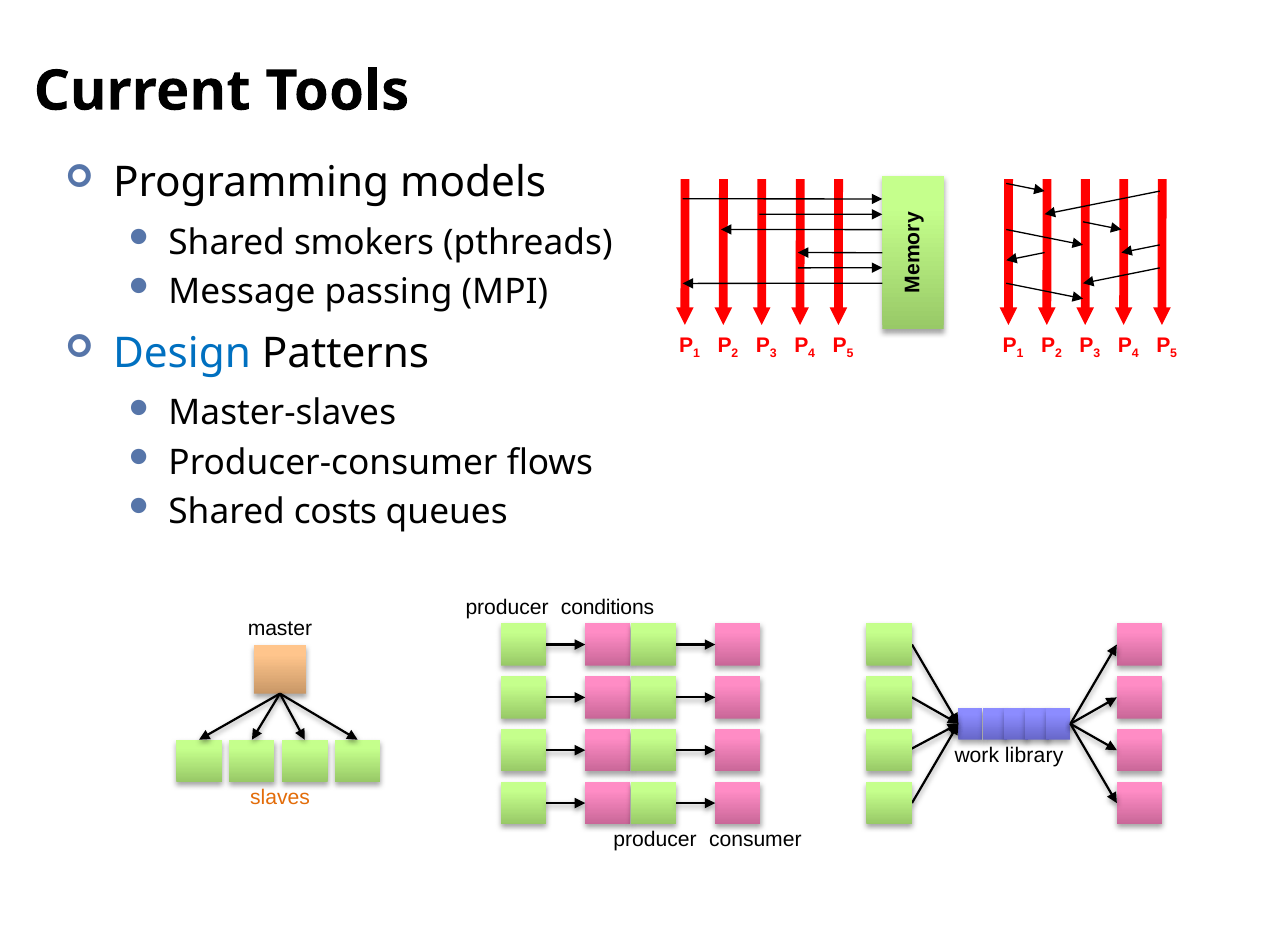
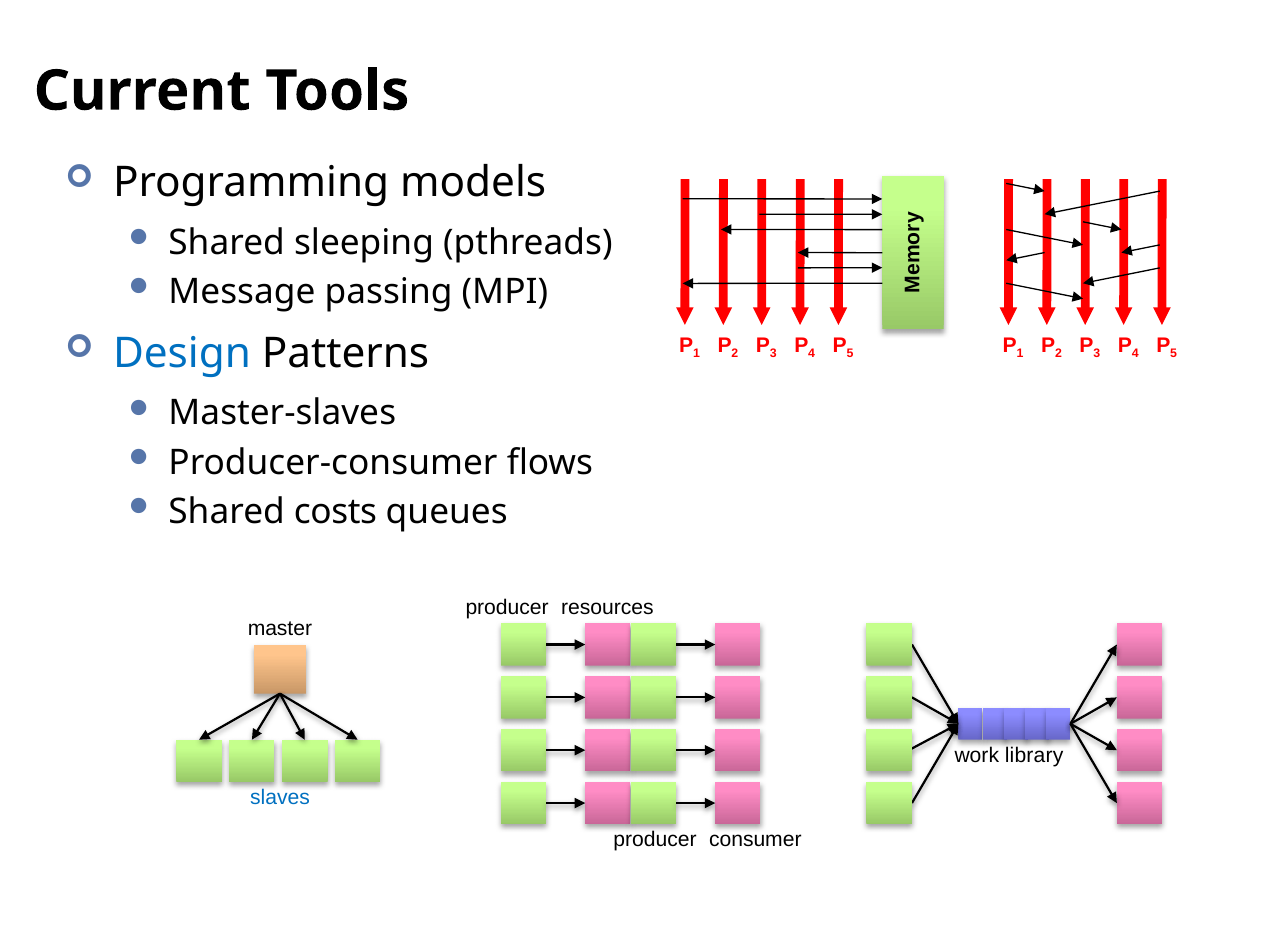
smokers: smokers -> sleeping
conditions: conditions -> resources
slaves colour: orange -> blue
